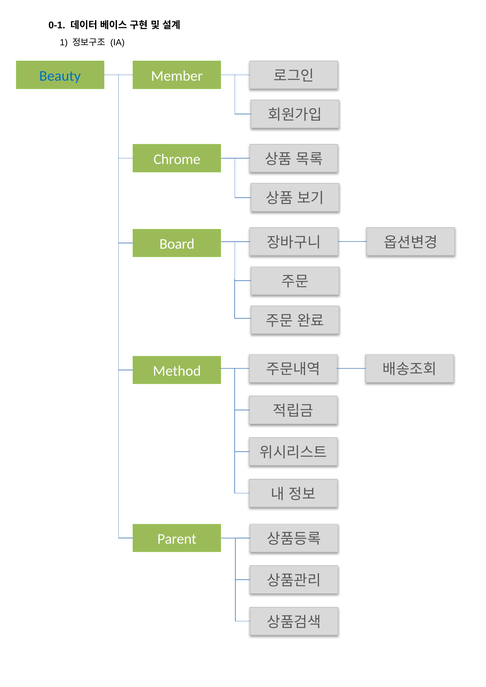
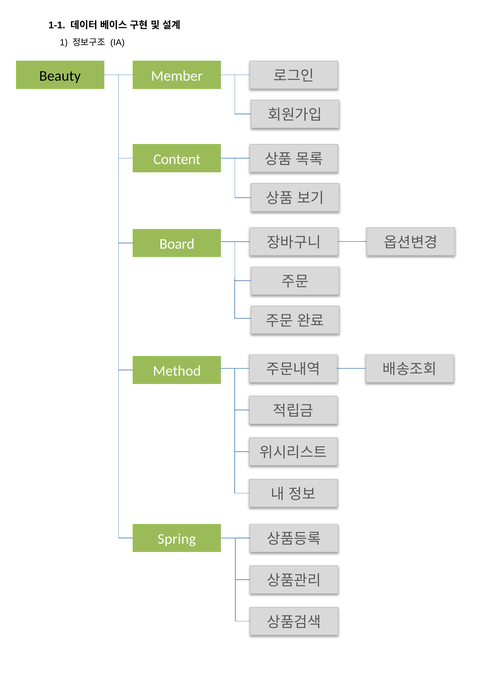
0-1: 0-1 -> 1-1
Beauty colour: blue -> black
Chrome: Chrome -> Content
Parent: Parent -> Spring
